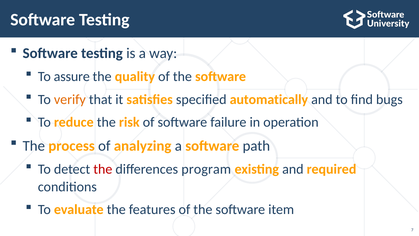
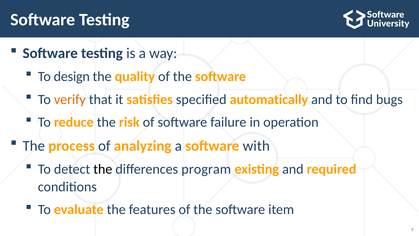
assure: assure -> design
path: path -> with
the at (103, 169) colour: red -> black
